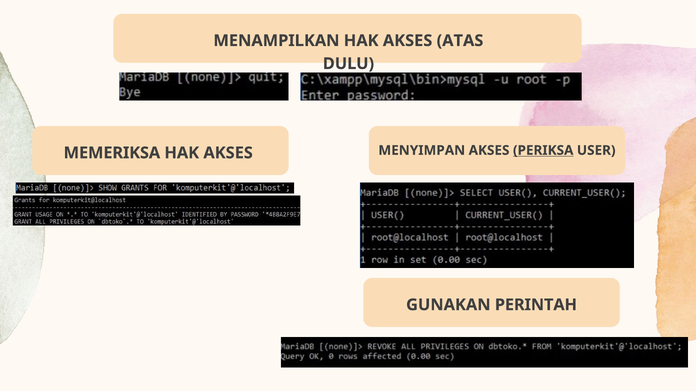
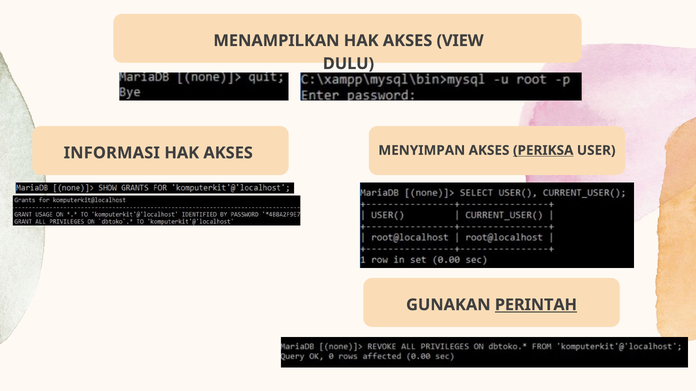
ATAS: ATAS -> VIEW
MEMERIKSA: MEMERIKSA -> INFORMASI
PERINTAH underline: none -> present
